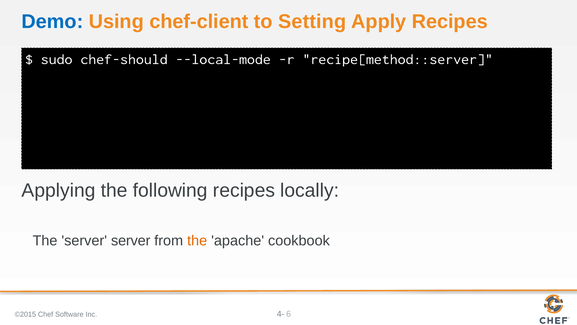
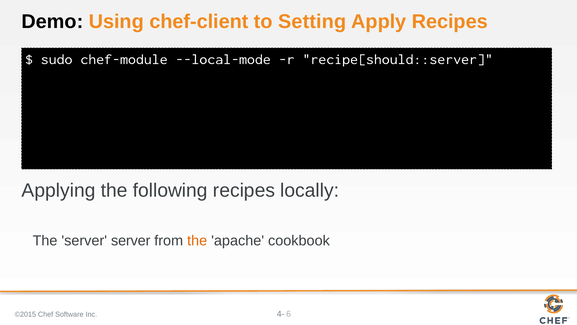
Demo colour: blue -> black
chef-should: chef-should -> chef-module
recipe[method::server: recipe[method::server -> recipe[should::server
